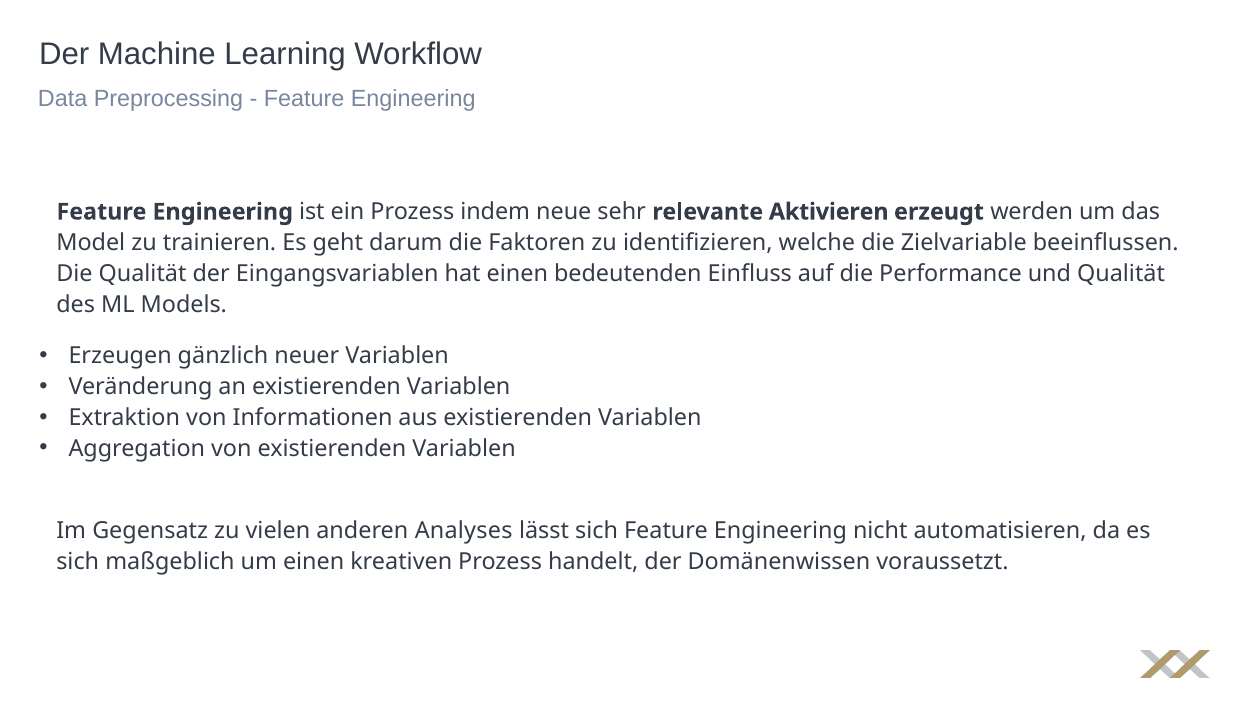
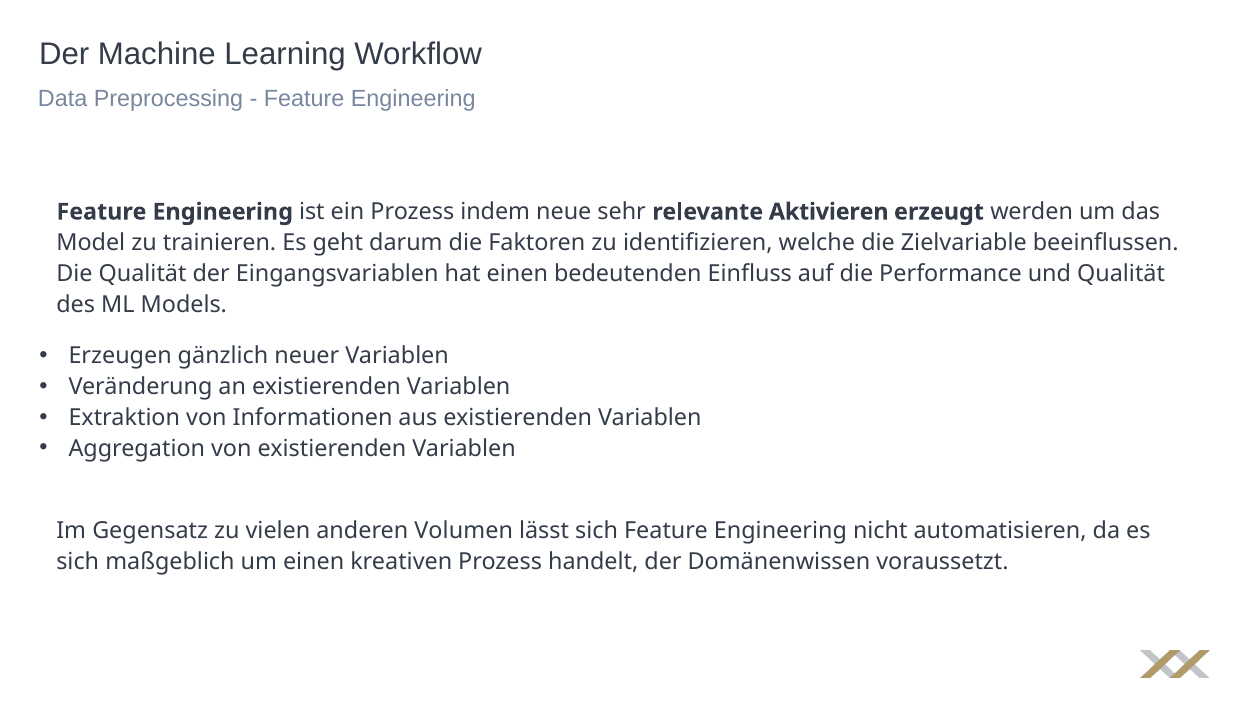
Analyses: Analyses -> Volumen
